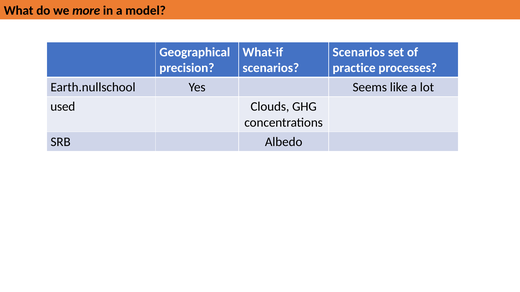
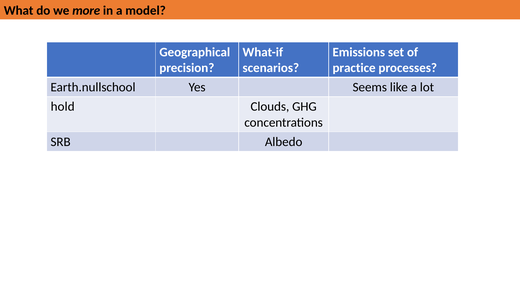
Scenarios at (359, 52): Scenarios -> Emissions
used: used -> hold
